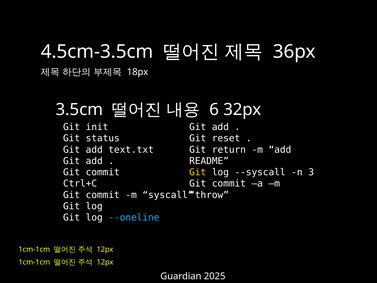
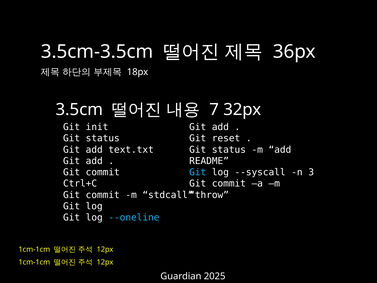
4.5cm-3.5cm: 4.5cm-3.5cm -> 3.5cm-3.5cm
6: 6 -> 7
return at (229, 150): return -> status
Git at (198, 172) colour: yellow -> light blue
syscall: syscall -> stdcall
